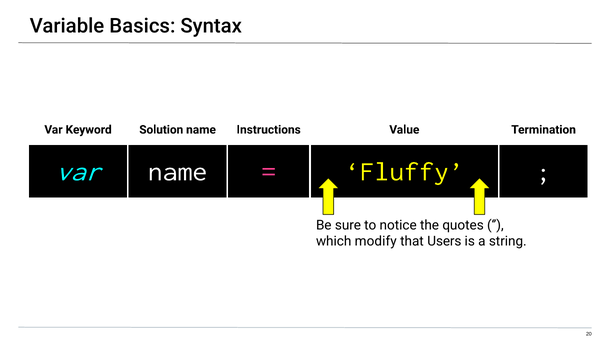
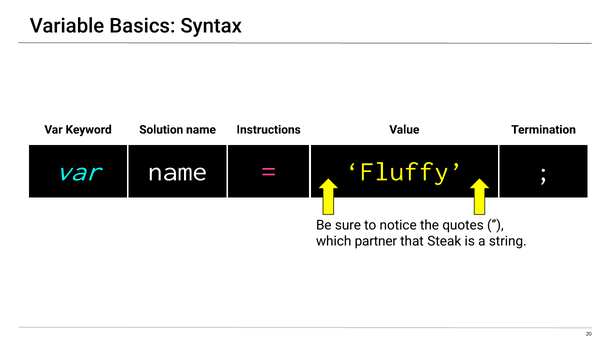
modify: modify -> partner
Users: Users -> Steak
